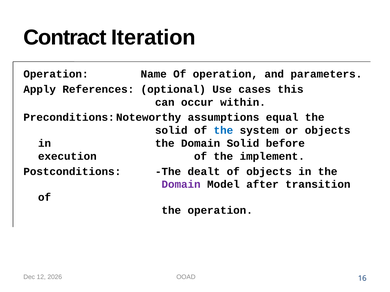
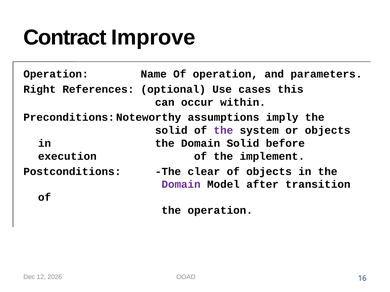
Iteration: Iteration -> Improve
Apply: Apply -> Right
equal: equal -> imply
the at (223, 131) colour: blue -> purple
dealt: dealt -> clear
